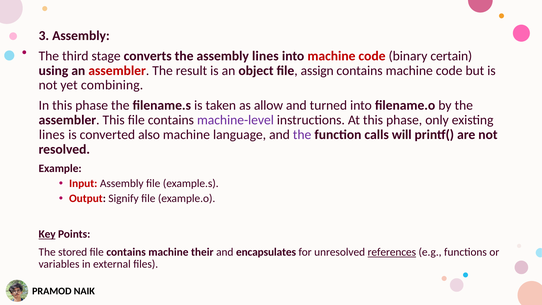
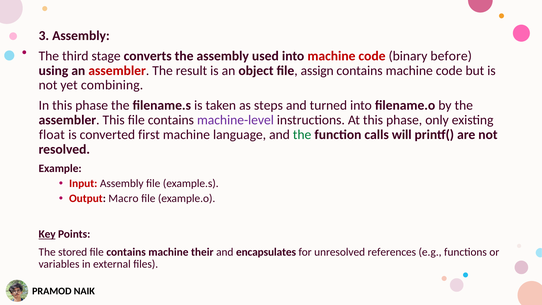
assembly lines: lines -> used
certain: certain -> before
allow: allow -> steps
lines at (52, 135): lines -> float
also: also -> first
the at (302, 135) colour: purple -> green
Signify: Signify -> Macro
references underline: present -> none
